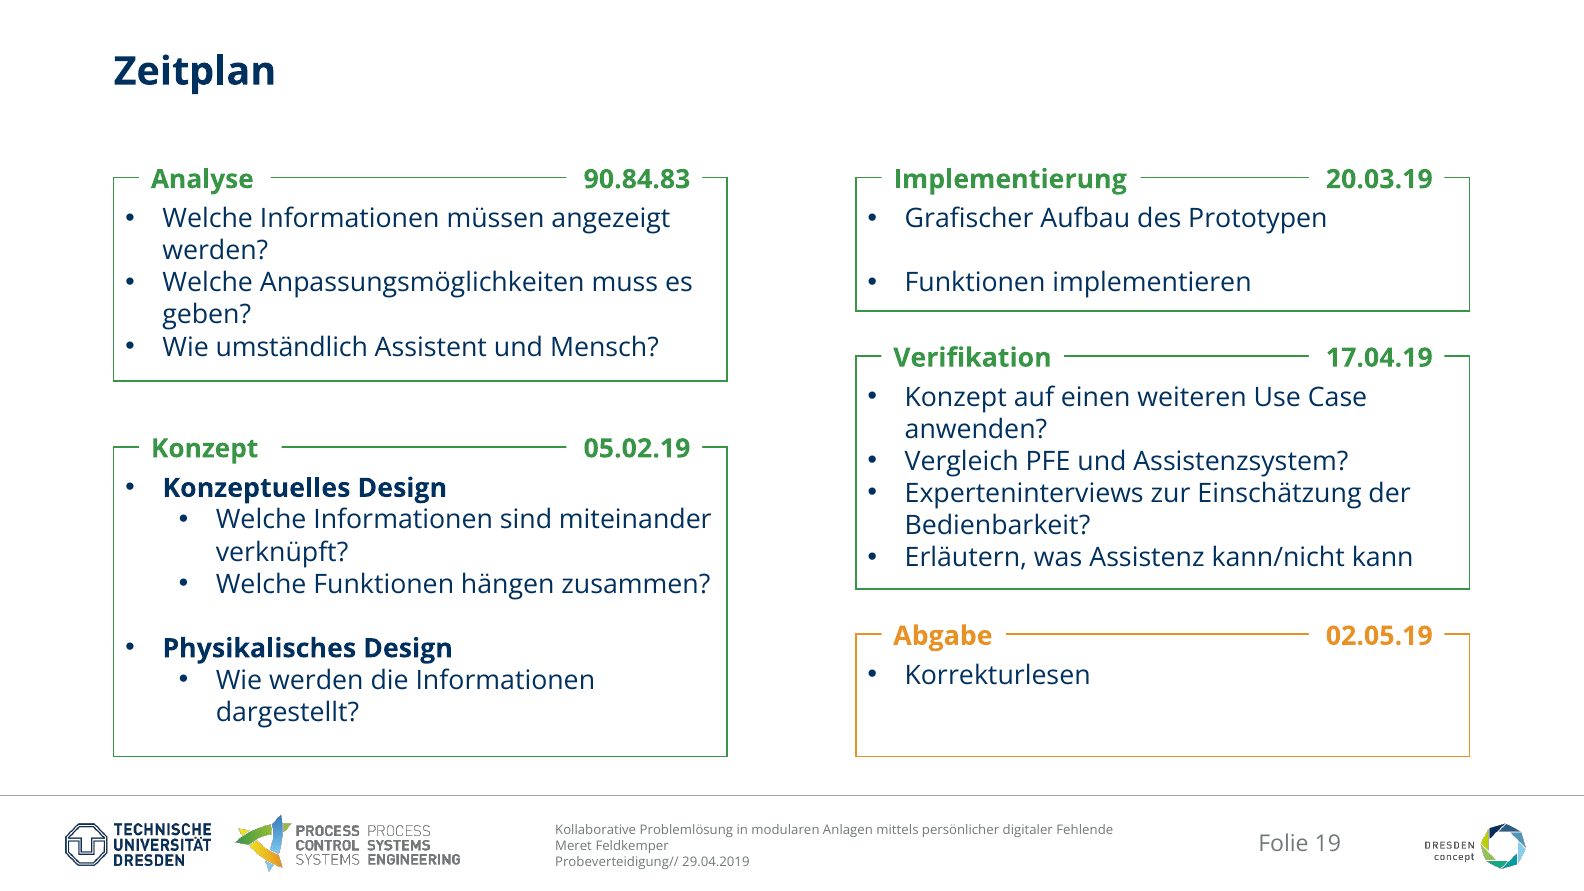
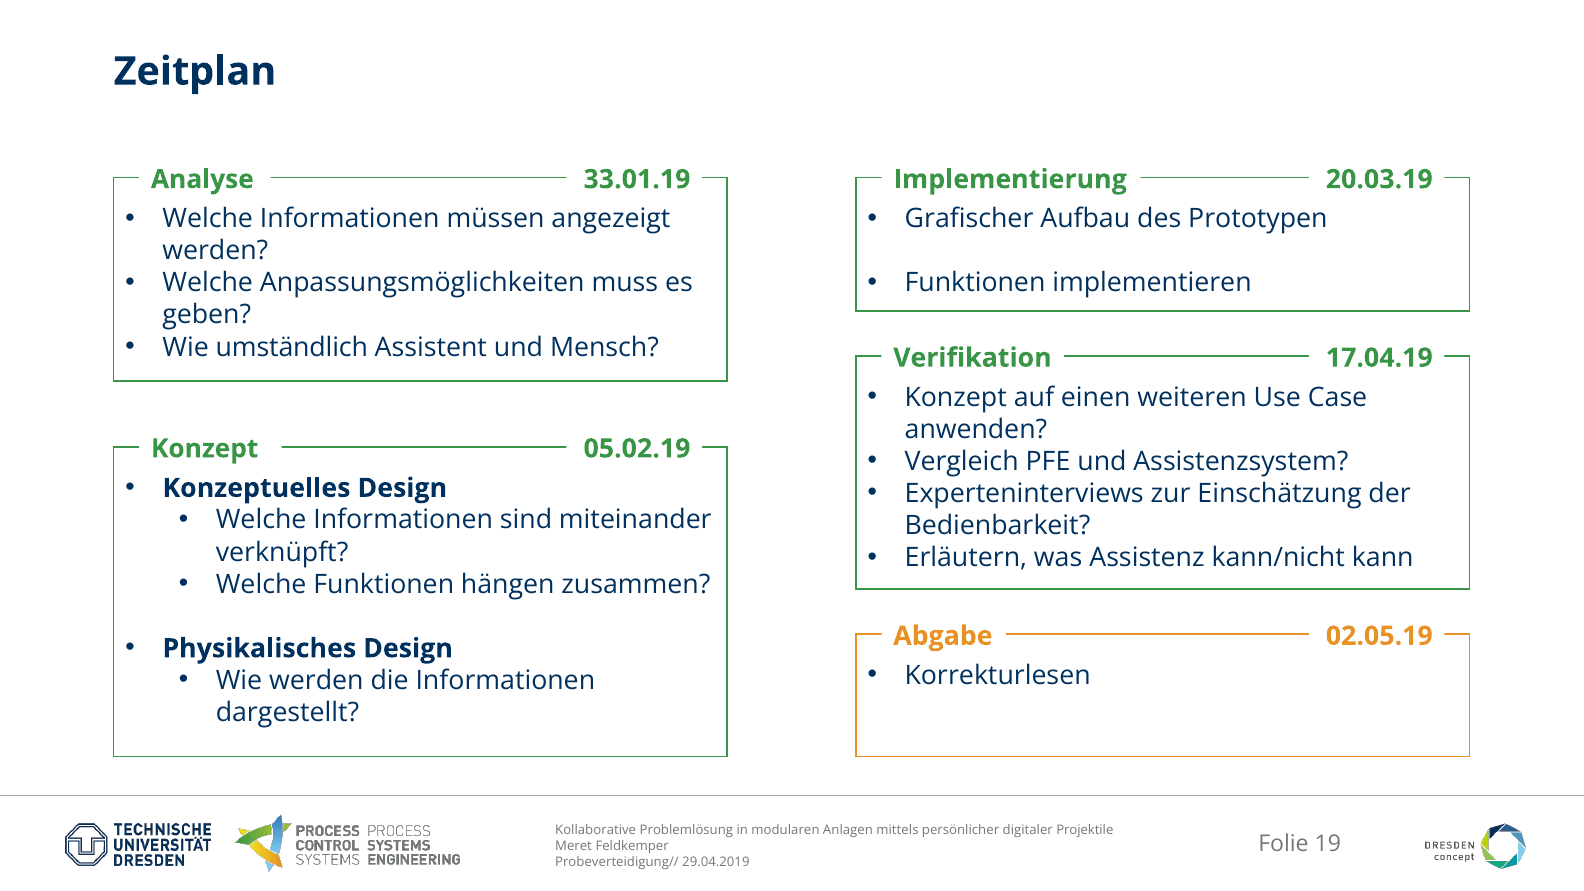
90.84.83: 90.84.83 -> 33.01.19
Fehlende: Fehlende -> Projektile
